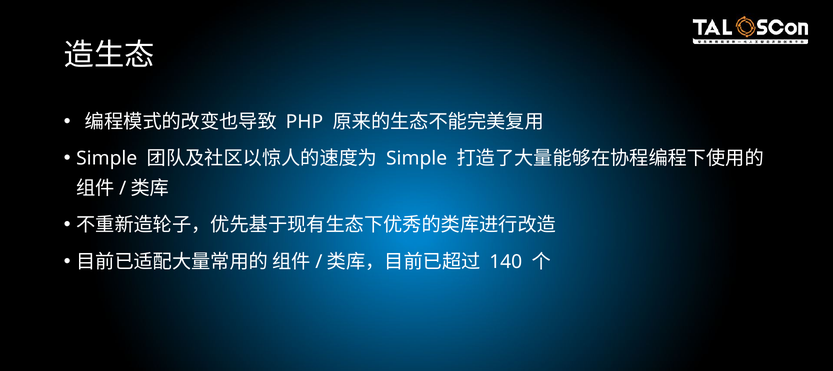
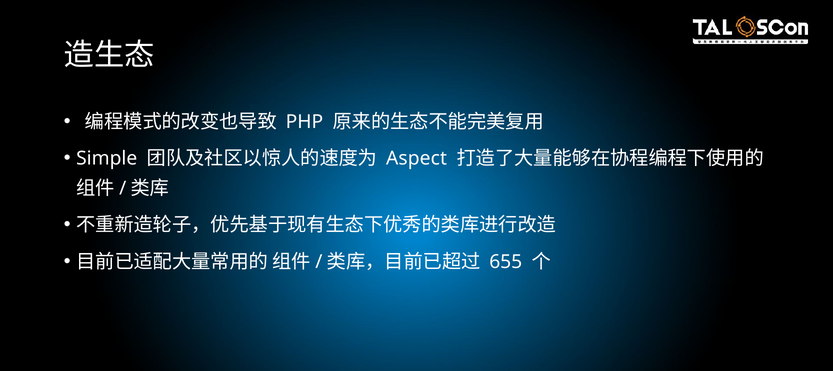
Simple at (417, 159): Simple -> Aspect
140: 140 -> 655
